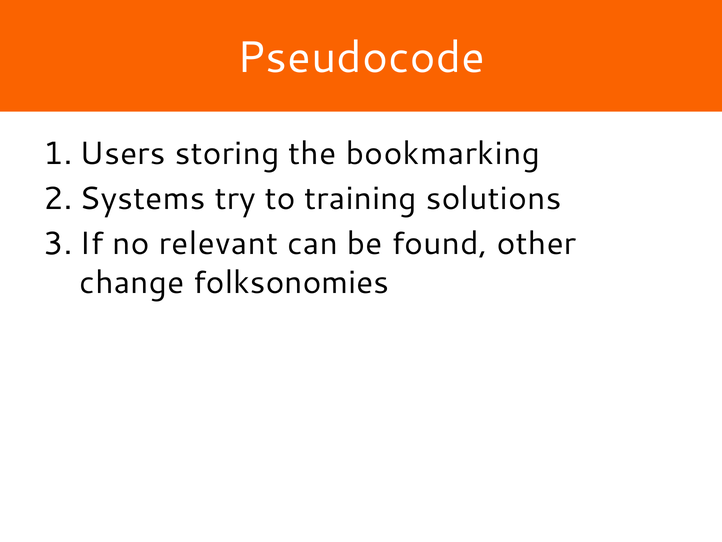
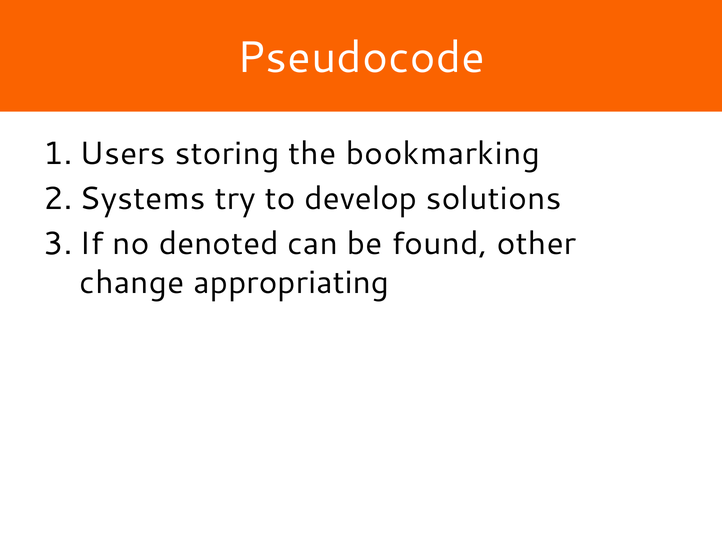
training: training -> develop
relevant: relevant -> denoted
folksonomies: folksonomies -> appropriating
